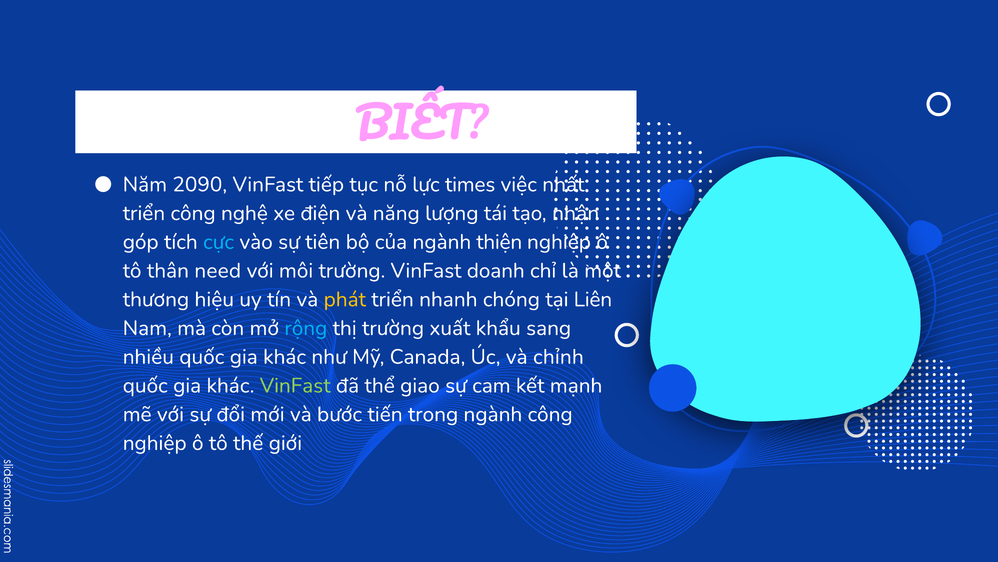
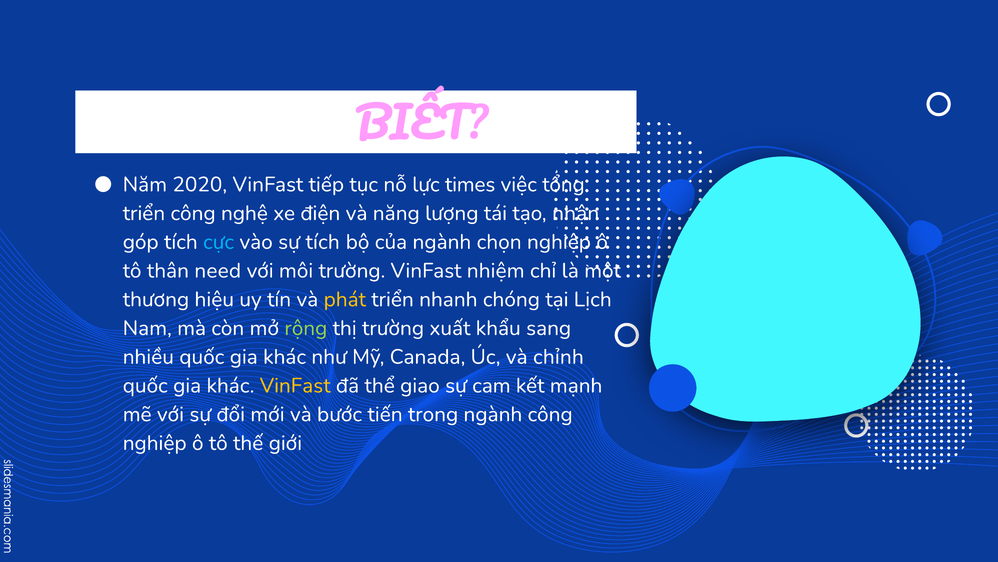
2090: 2090 -> 2020
nhất: nhất -> tổng
sự tiên: tiên -> tích
thiện: thiện -> chọn
doanh: doanh -> nhiệm
Liên: Liên -> Lịch
rộng colour: light blue -> light green
VinFast at (295, 385) colour: light green -> yellow
